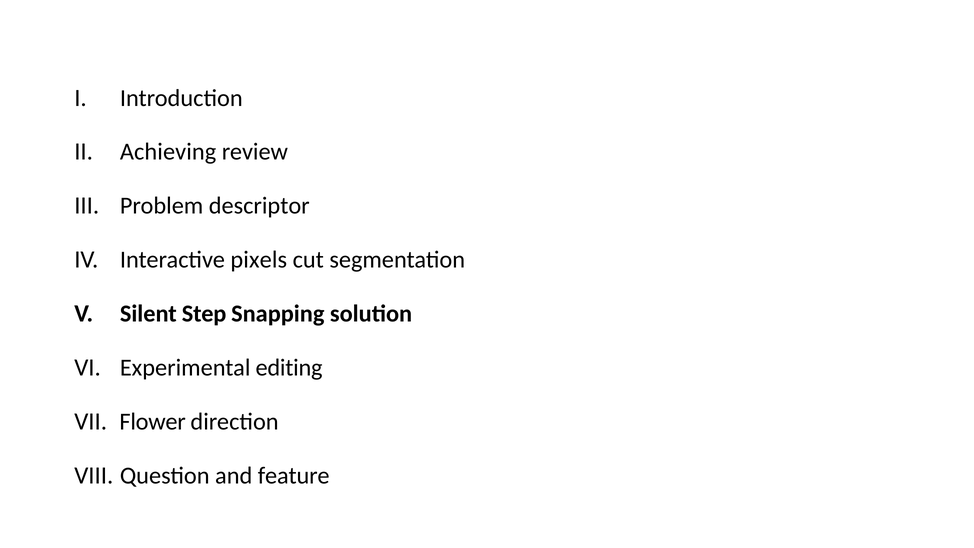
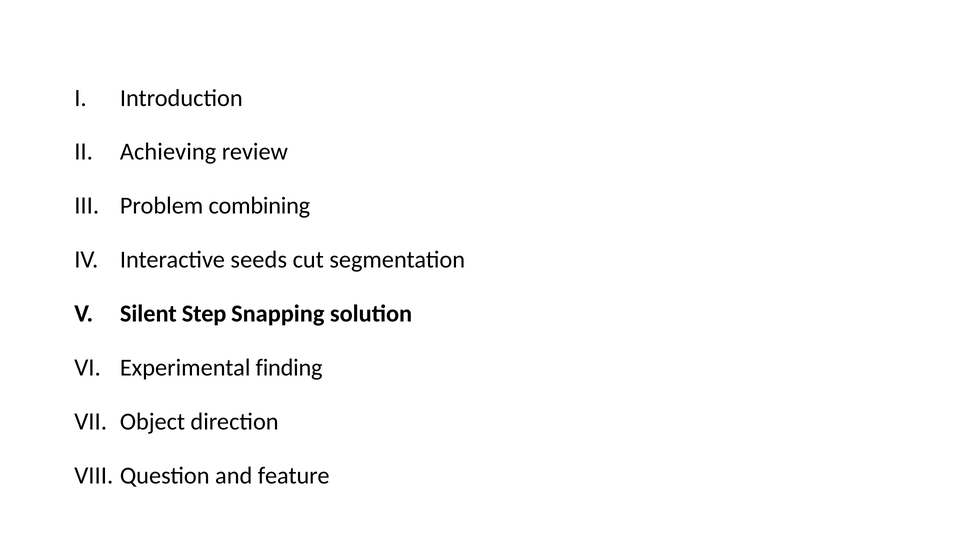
descriptor: descriptor -> combining
pixels: pixels -> seeds
editing: editing -> finding
Flower: Flower -> Object
